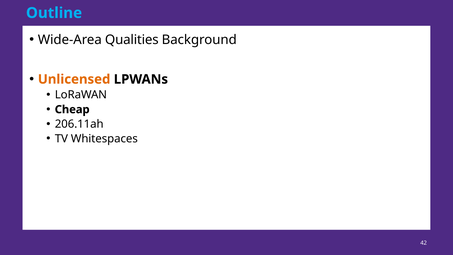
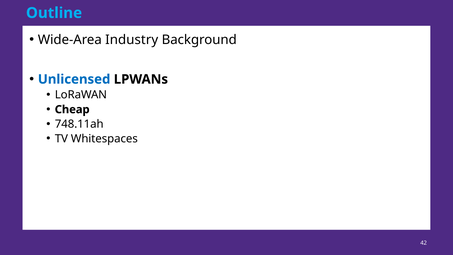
Qualities: Qualities -> Industry
Unlicensed colour: orange -> blue
206.11ah: 206.11ah -> 748.11ah
